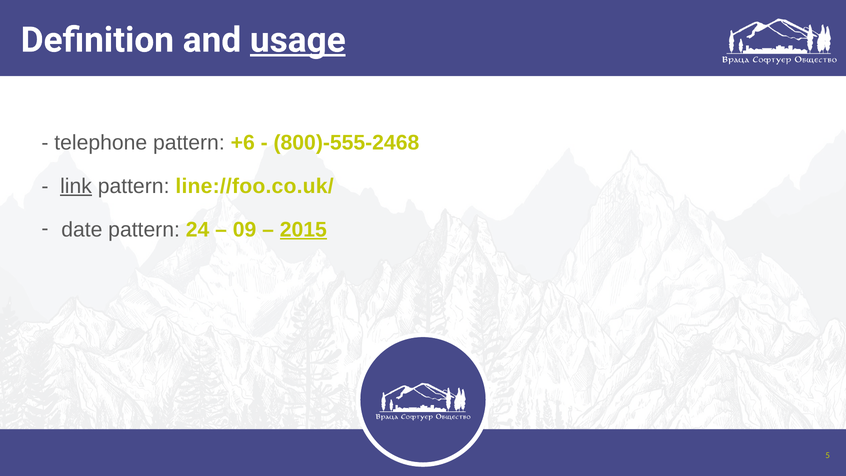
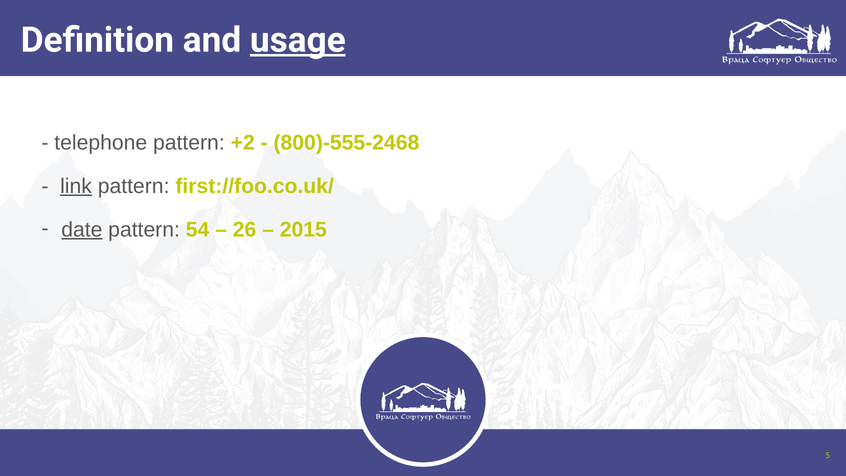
+6: +6 -> +2
line://foo.co.uk/: line://foo.co.uk/ -> first://foo.co.uk/
date underline: none -> present
24: 24 -> 54
09: 09 -> 26
2015 underline: present -> none
